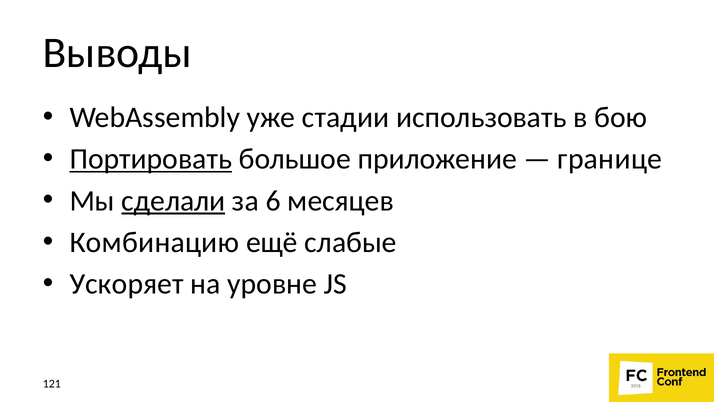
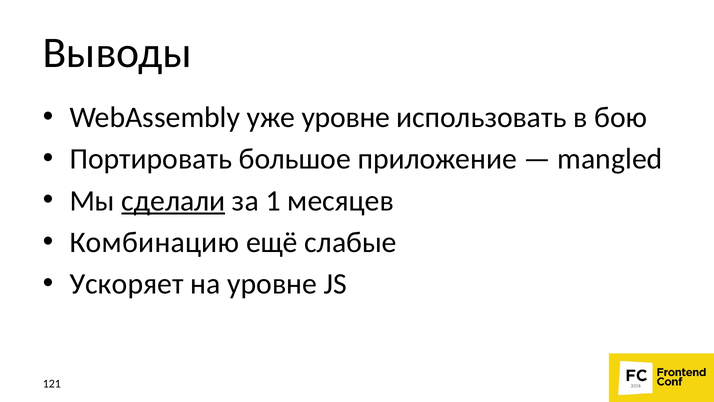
уже стадии: стадии -> уровне
Портировать underline: present -> none
границе: границе -> mangled
6: 6 -> 1
